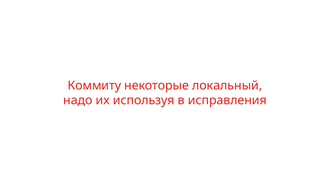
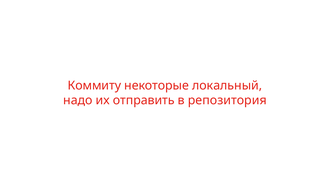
используя: используя -> отправить
исправления: исправления -> репозитория
